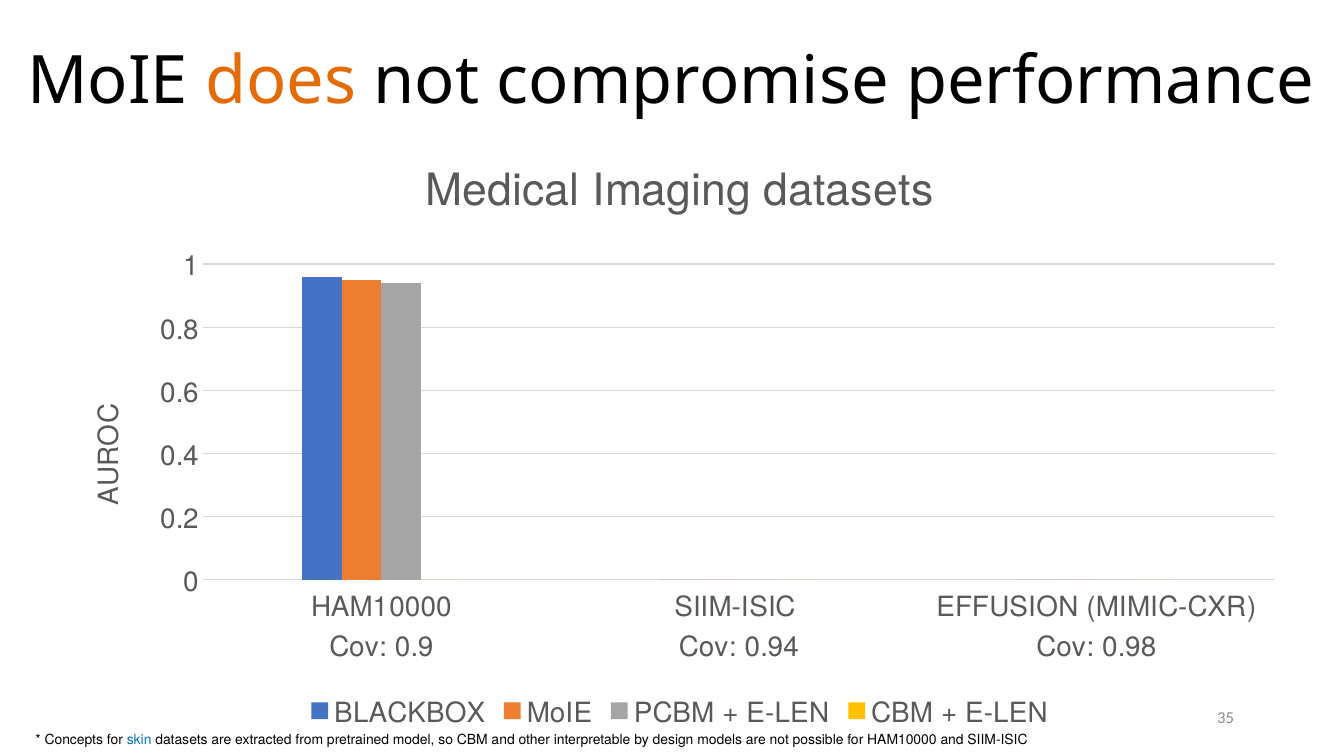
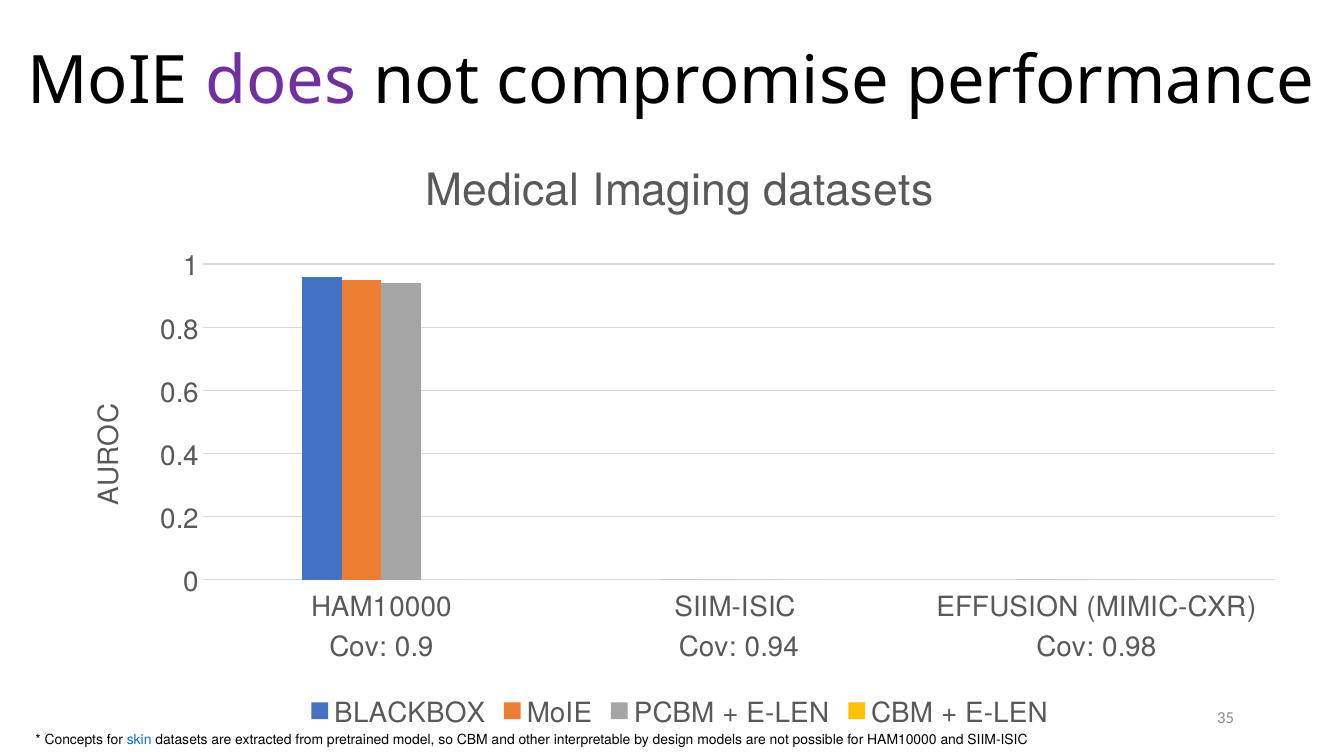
does colour: orange -> purple
